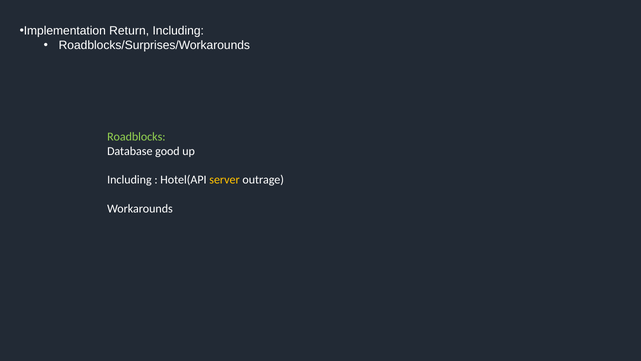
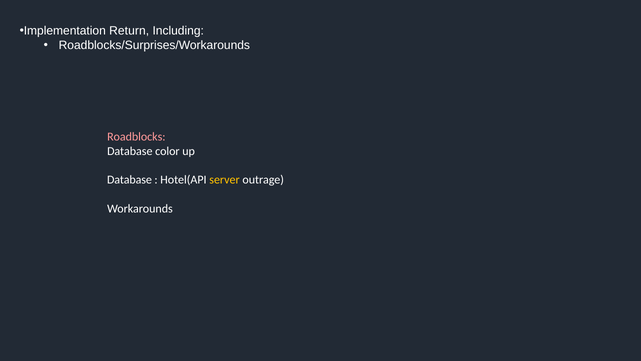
Roadblocks colour: light green -> pink
good: good -> color
Including at (129, 180): Including -> Database
